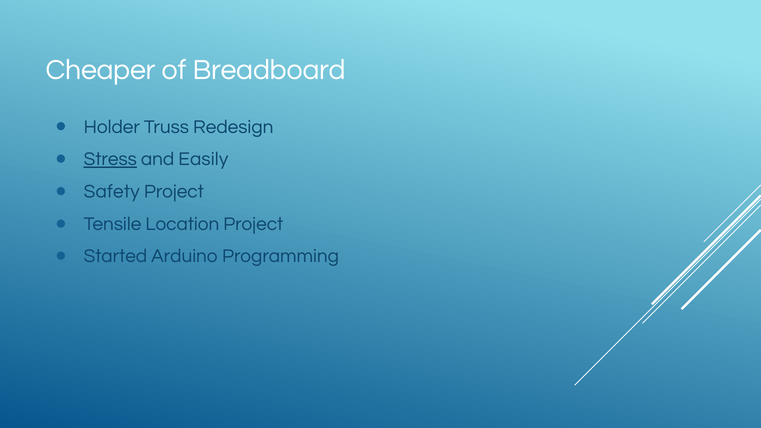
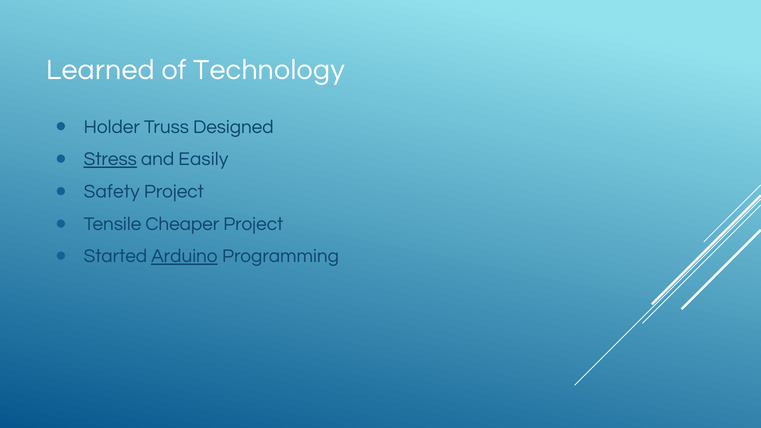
Cheaper: Cheaper -> Learned
Breadboard: Breadboard -> Technology
Redesign: Redesign -> Designed
Location: Location -> Cheaper
Arduino underline: none -> present
